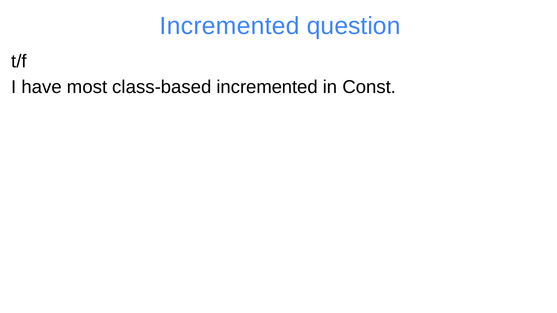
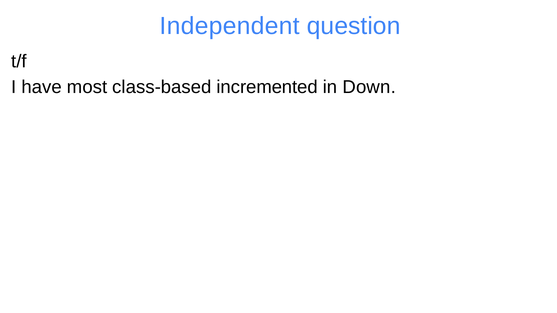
Incremented at (230, 26): Incremented -> Independent
Const: Const -> Down
